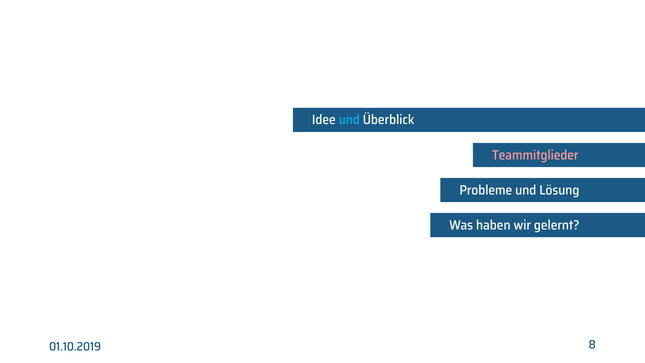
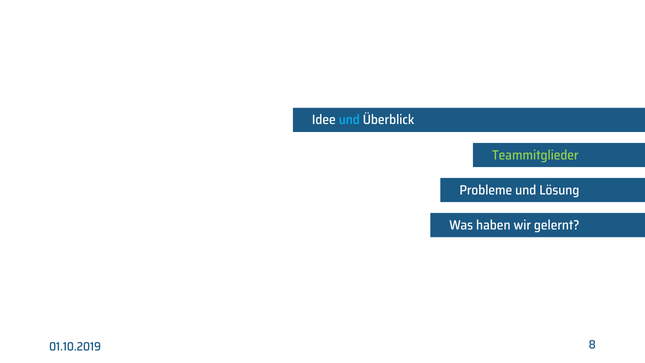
Teammitglieder colour: pink -> light green
